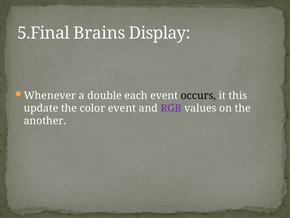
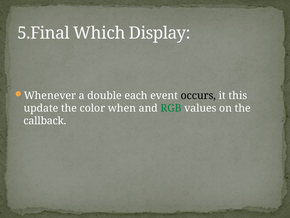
Brains: Brains -> Which
color event: event -> when
RGB colour: purple -> green
another: another -> callback
